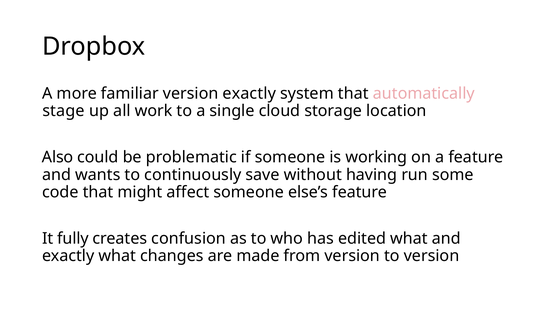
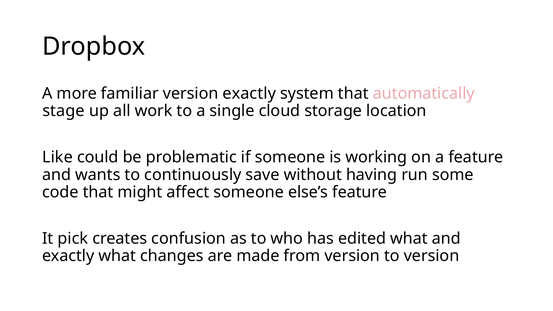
Also: Also -> Like
fully: fully -> pick
